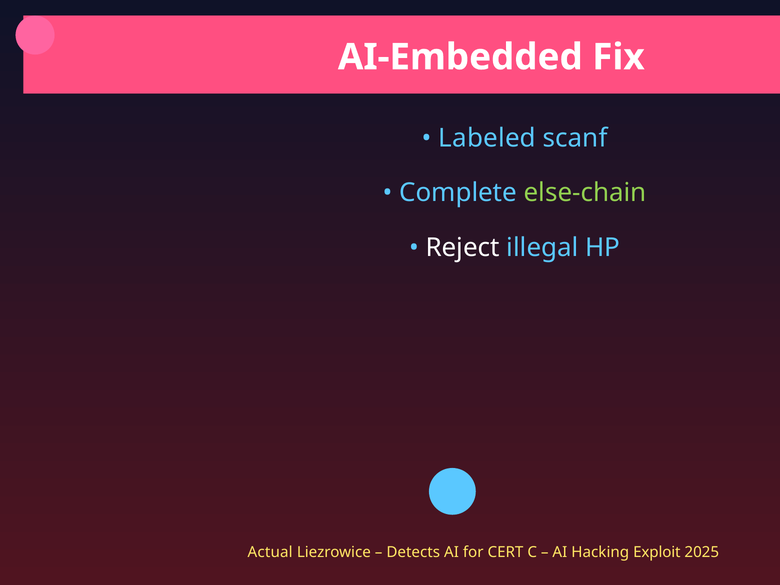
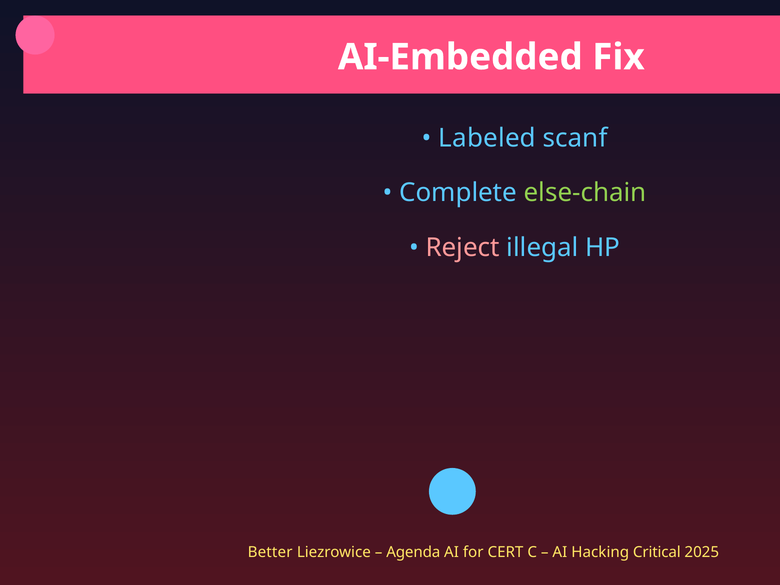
Reject colour: white -> pink
Actual: Actual -> Better
Detects: Detects -> Agenda
Exploit: Exploit -> Critical
